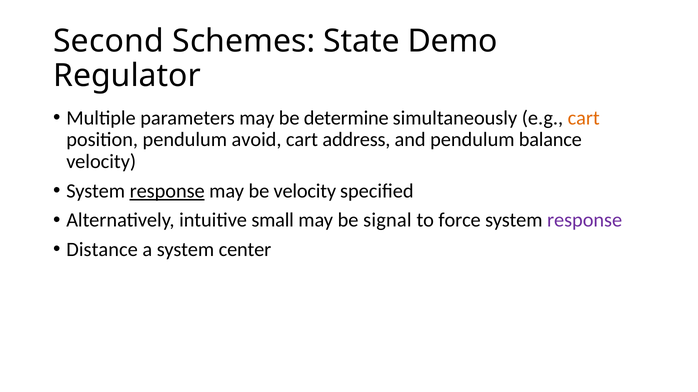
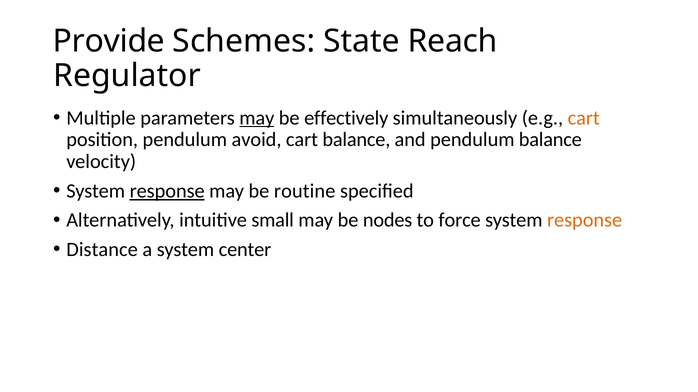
Second: Second -> Provide
Demo: Demo -> Reach
may at (257, 118) underline: none -> present
determine: determine -> effectively
cart address: address -> balance
be velocity: velocity -> routine
signal: signal -> nodes
response at (585, 221) colour: purple -> orange
